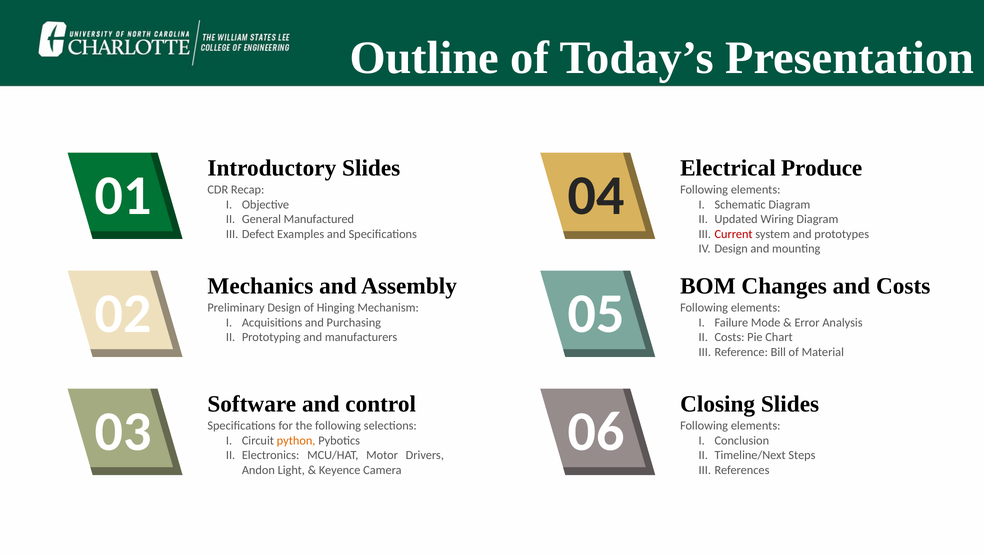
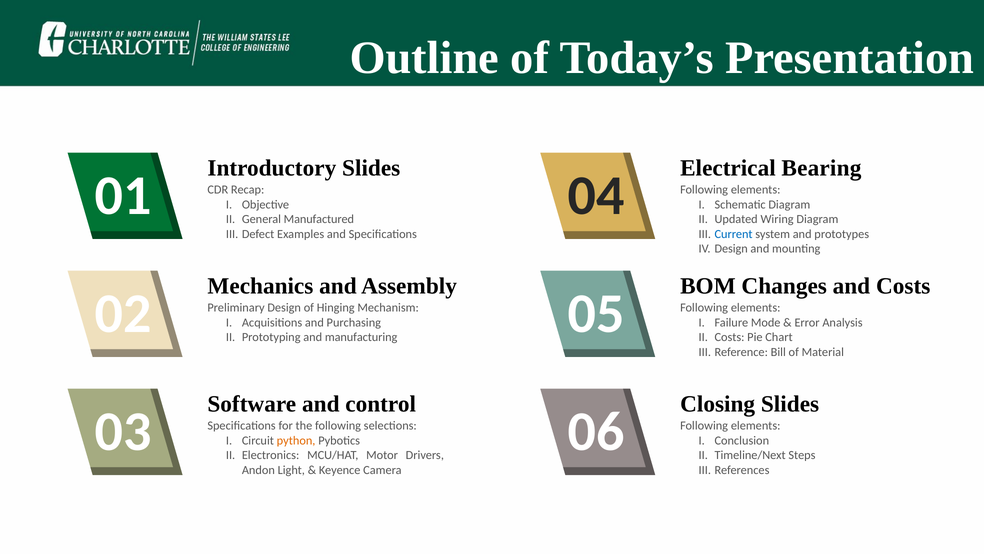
Produce: Produce -> Bearing
Current colour: red -> blue
manufacturers: manufacturers -> manufacturing
